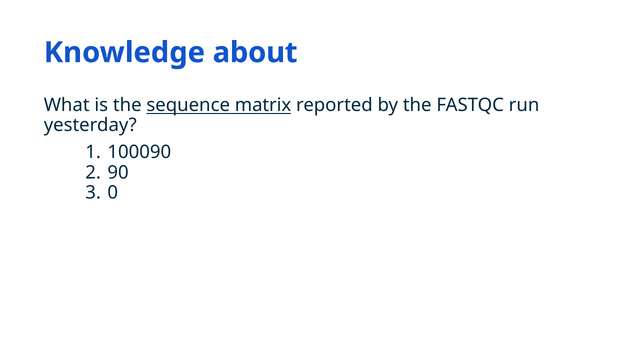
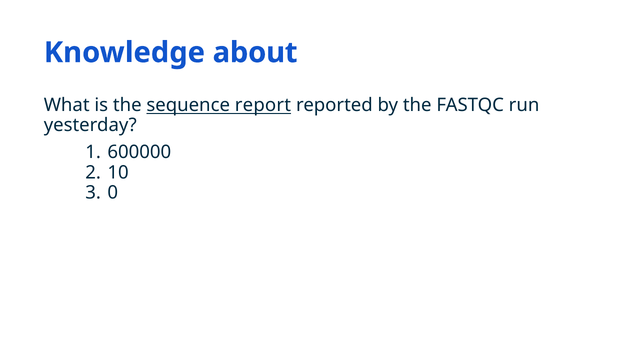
matrix: matrix -> report
100090: 100090 -> 600000
90: 90 -> 10
